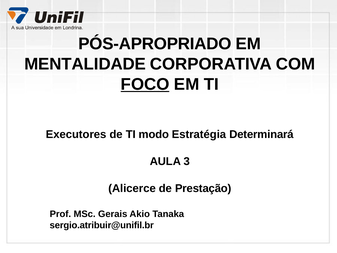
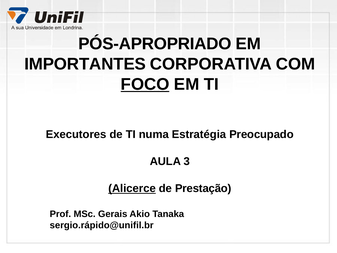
MENTALIDADE: MENTALIDADE -> IMPORTANTES
modo: modo -> numa
Determinará: Determinará -> Preocupado
Alicerce underline: none -> present
sergio.atribuir@unifil.br: sergio.atribuir@unifil.br -> sergio.rápido@unifil.br
